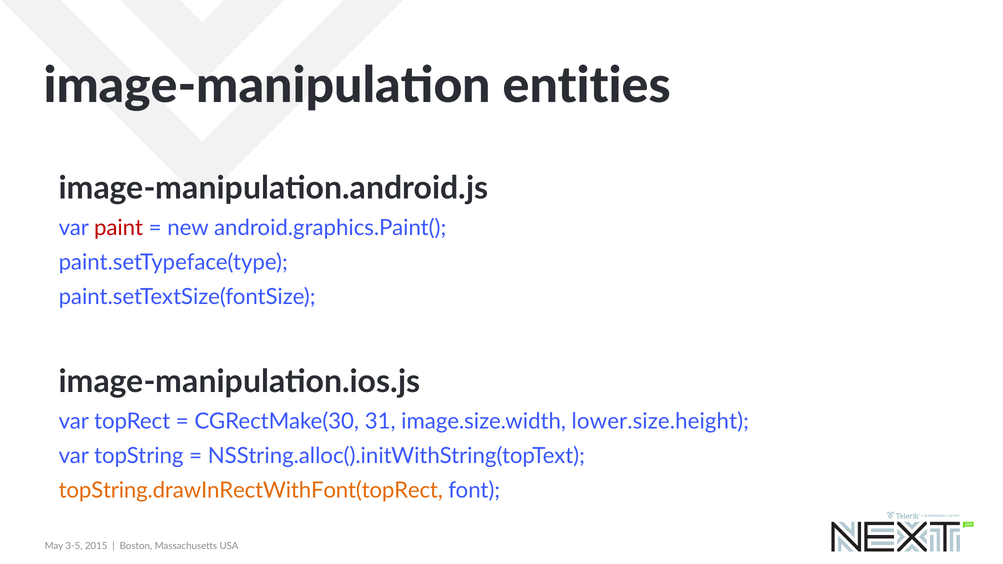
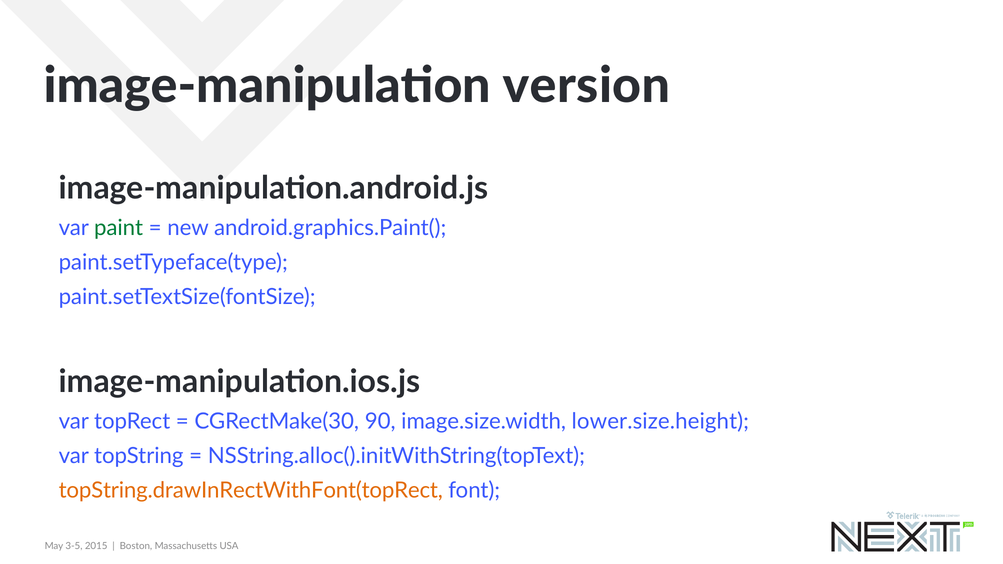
entities: entities -> version
paint colour: red -> green
31: 31 -> 90
